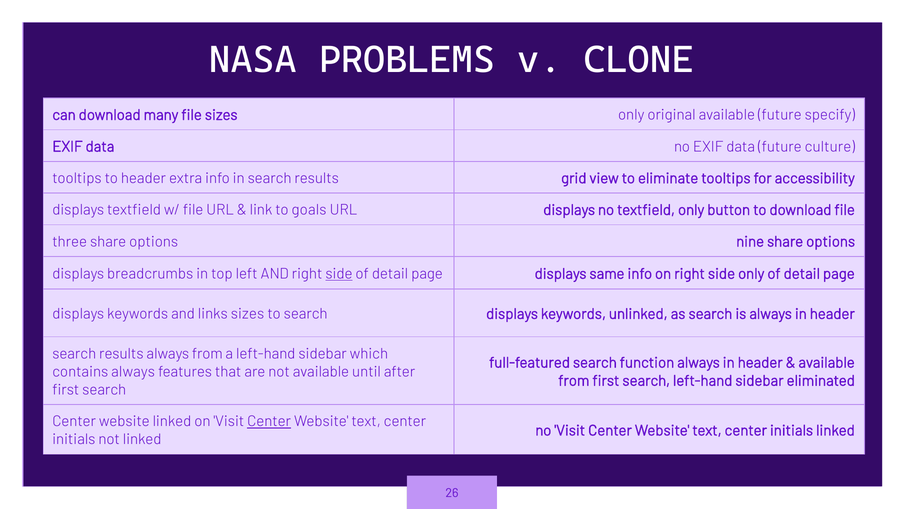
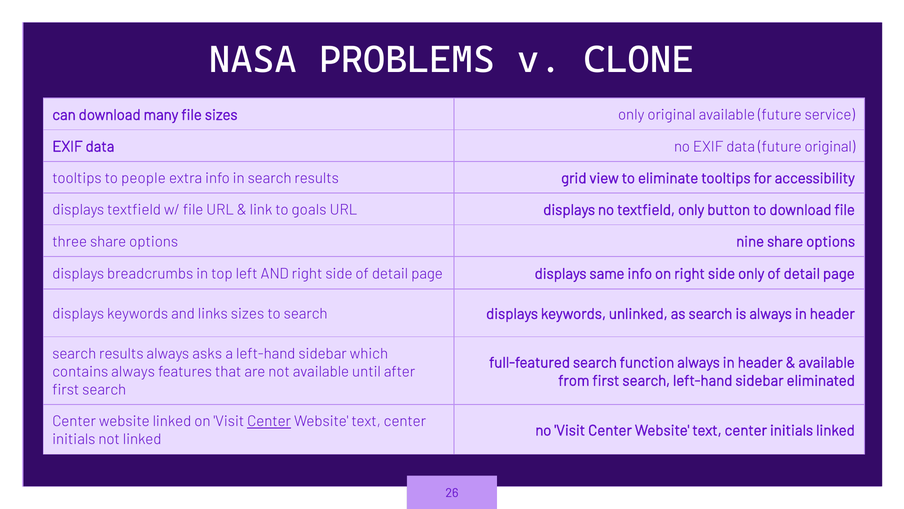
specify: specify -> service
future culture: culture -> original
to header: header -> people
side at (339, 273) underline: present -> none
always from: from -> asks
